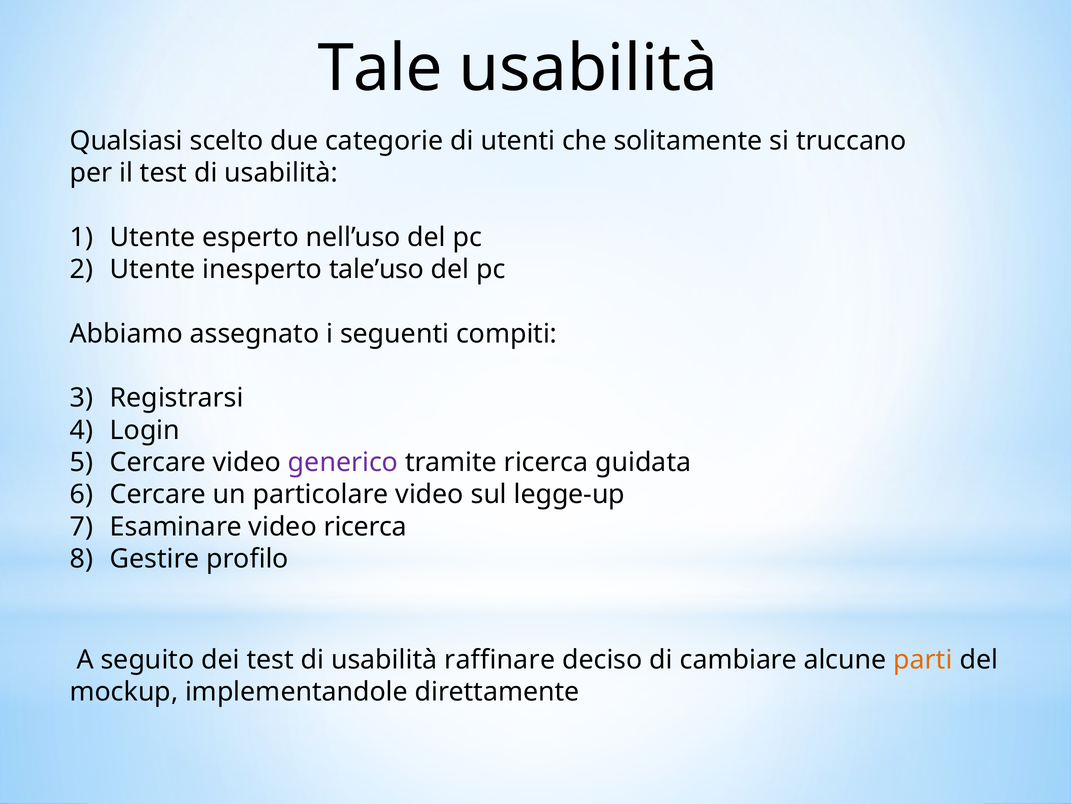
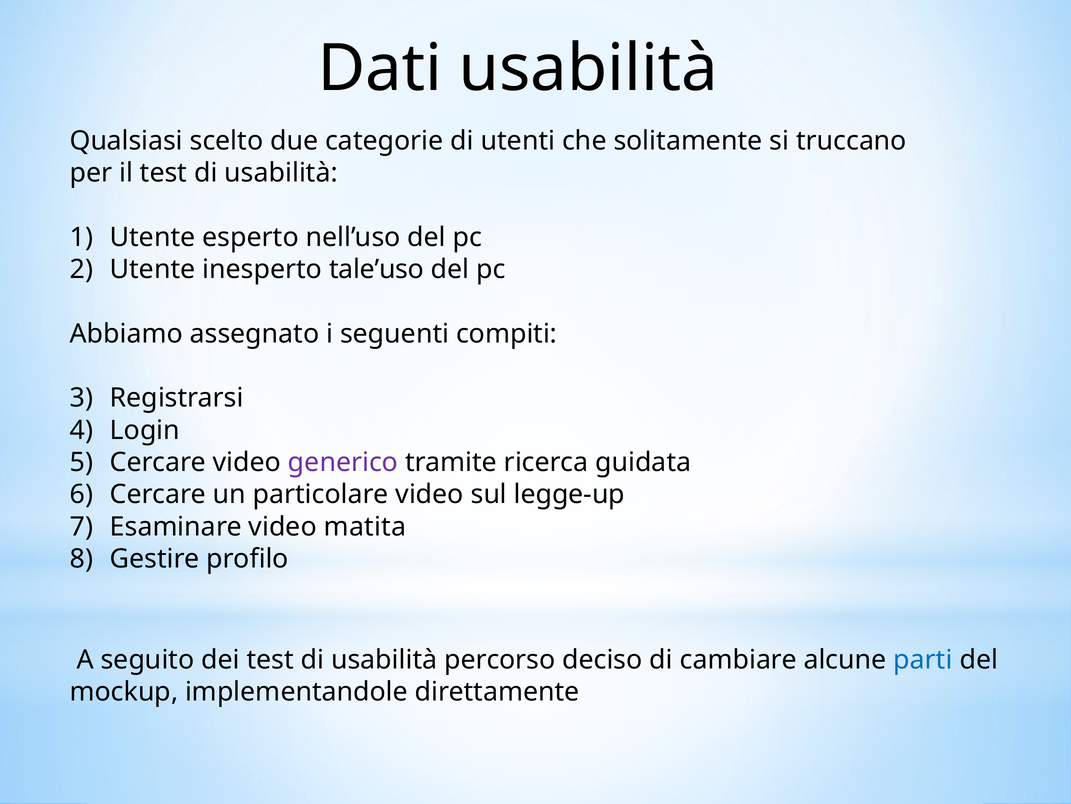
Tale: Tale -> Dati
video ricerca: ricerca -> matita
raffinare: raffinare -> percorso
parti colour: orange -> blue
